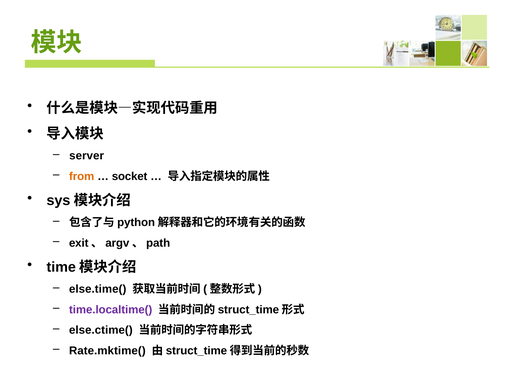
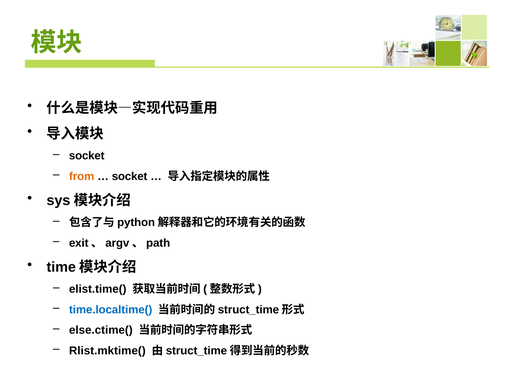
server at (87, 156): server -> socket
else.time(: else.time( -> elist.time(
time.localtime( colour: purple -> blue
Rate.mktime(: Rate.mktime( -> Rlist.mktime(
